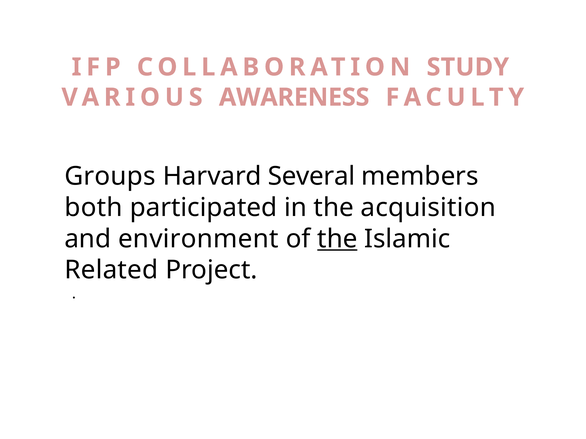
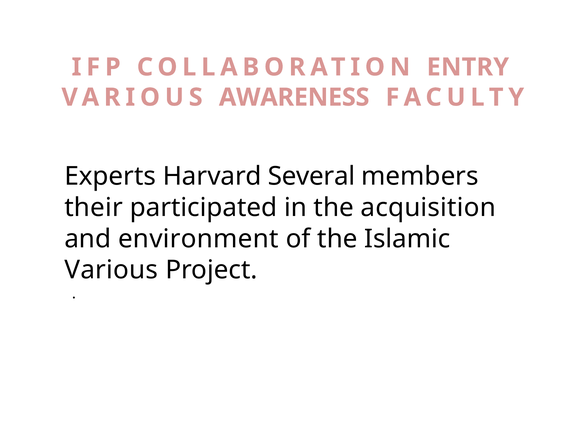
STUDY: STUDY -> ENTRY
Groups: Groups -> Experts
both: both -> their
the at (337, 239) underline: present -> none
Related at (111, 270): Related -> Various
